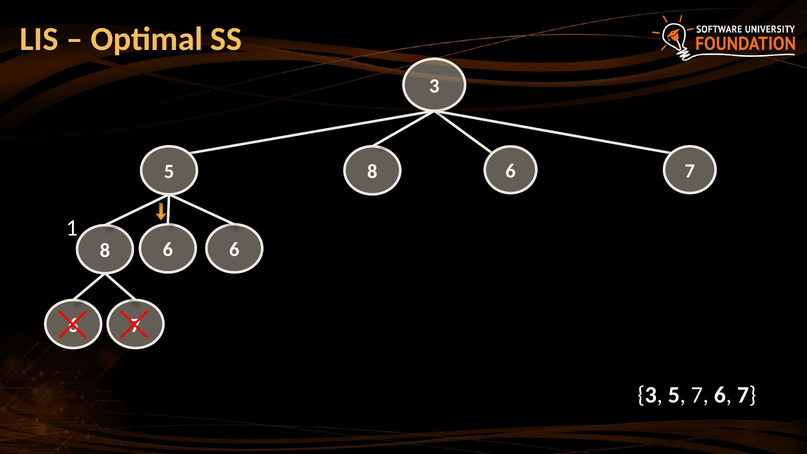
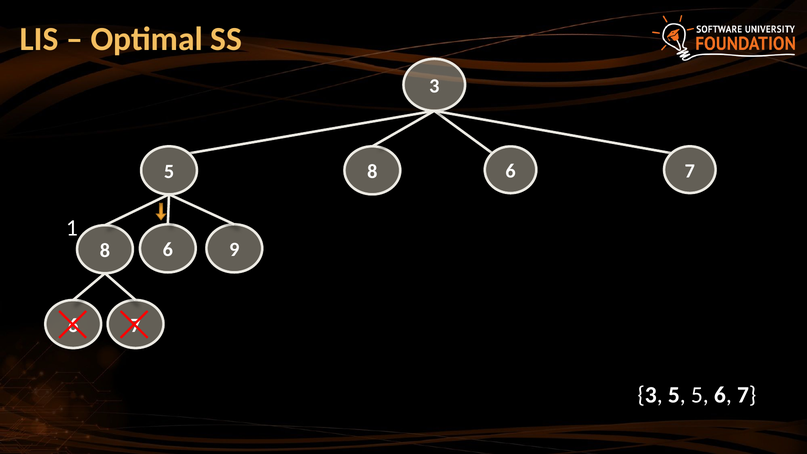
8 6: 6 -> 9
5 7: 7 -> 5
